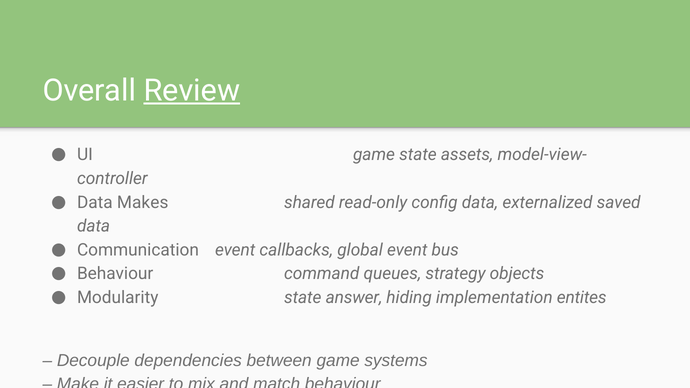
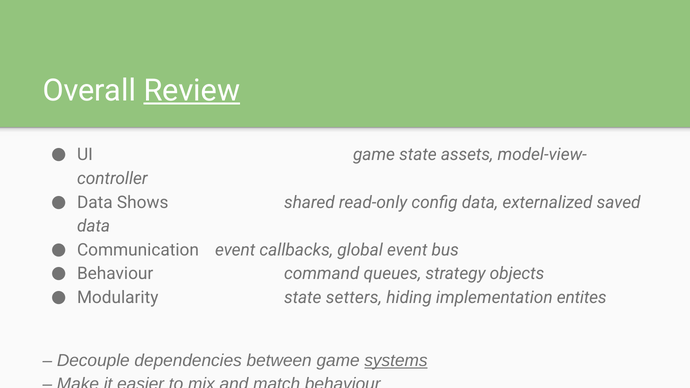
Makes: Makes -> Shows
answer: answer -> setters
systems underline: none -> present
